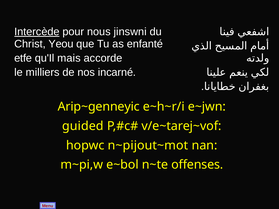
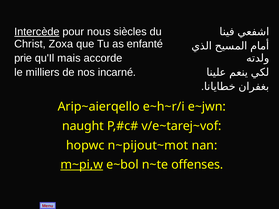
jinswni: jinswni -> siècles
Yeou: Yeou -> Zoxa
etfe: etfe -> prie
Arip~genneyic: Arip~genneyic -> Arip~aierqello
guided: guided -> naught
m~pi,w underline: none -> present
